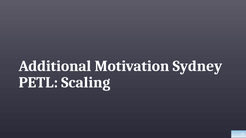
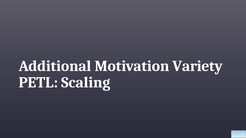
Sydney: Sydney -> Variety
